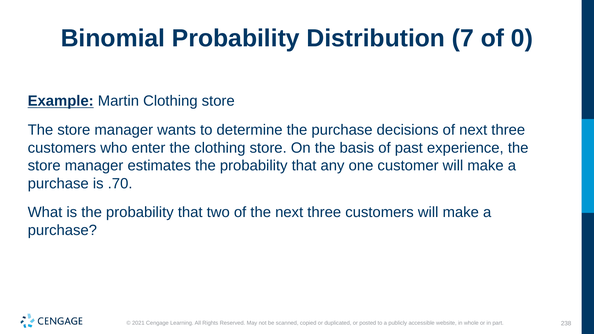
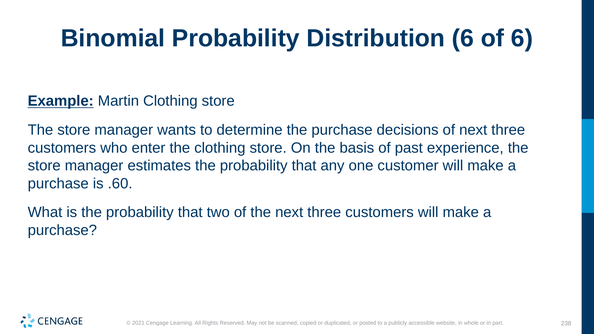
Distribution 7: 7 -> 6
of 0: 0 -> 6
.70: .70 -> .60
